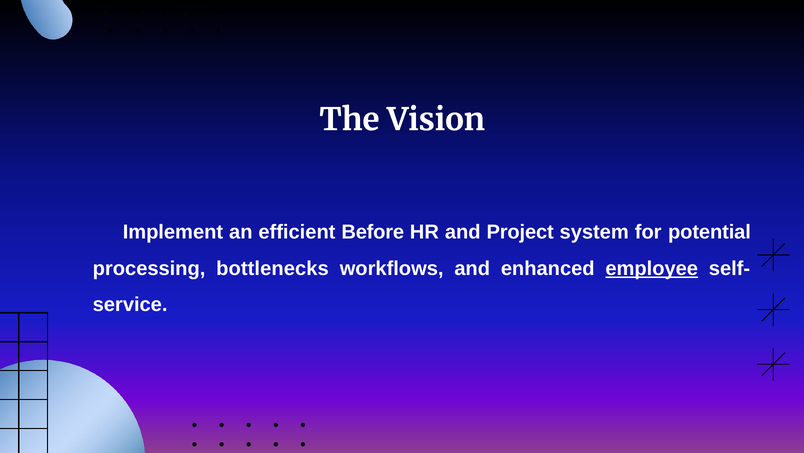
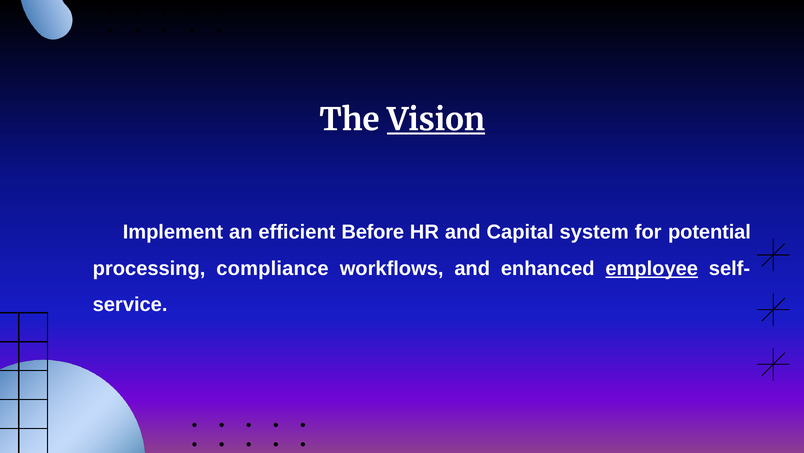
Vision underline: none -> present
Project: Project -> Capital
bottlenecks: bottlenecks -> compliance
